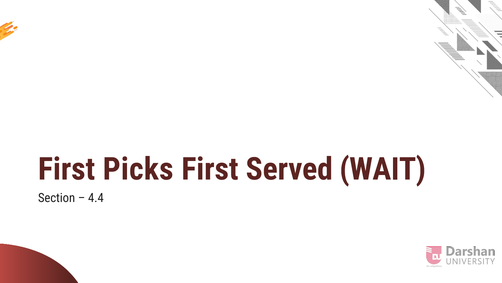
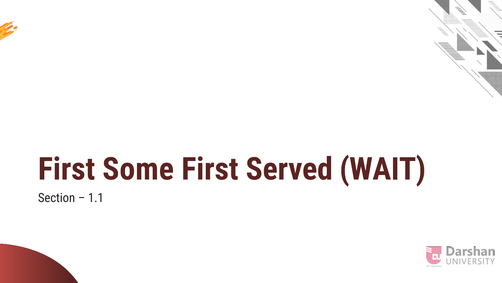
Picks: Picks -> Some
4.4: 4.4 -> 1.1
